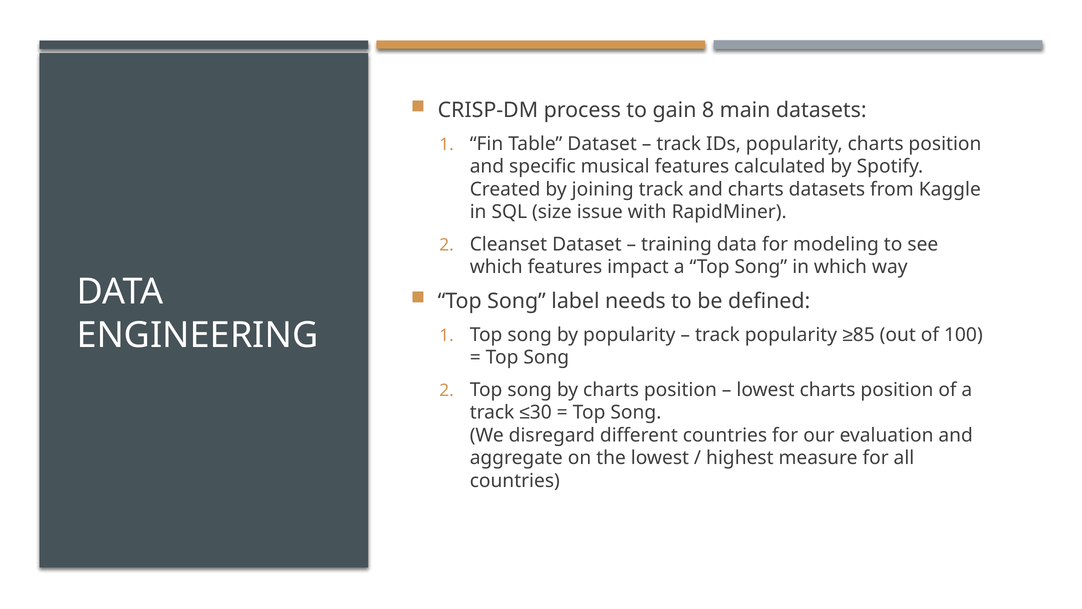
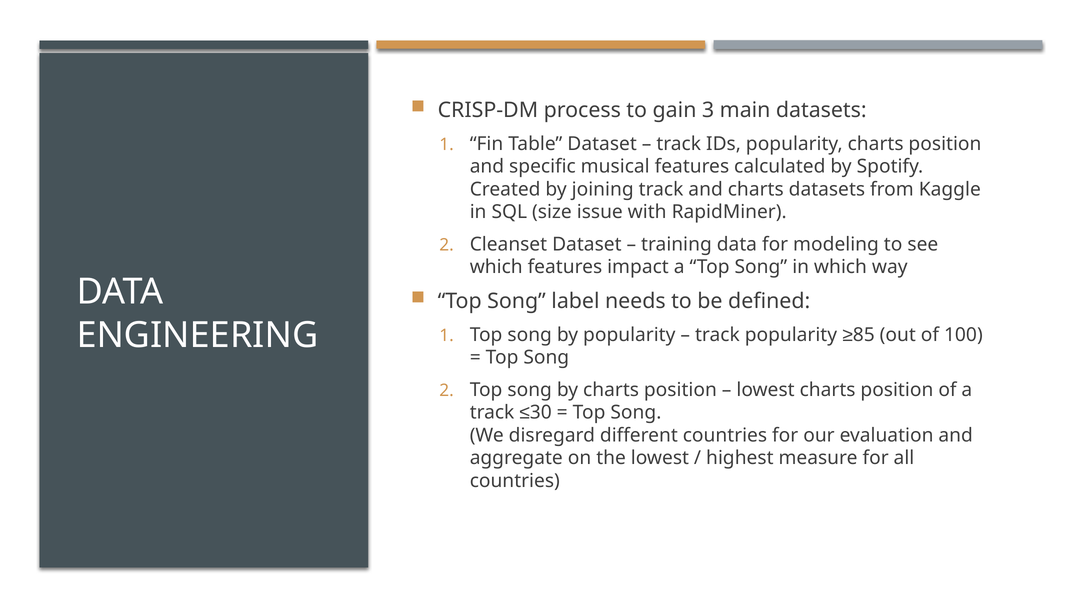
8: 8 -> 3
